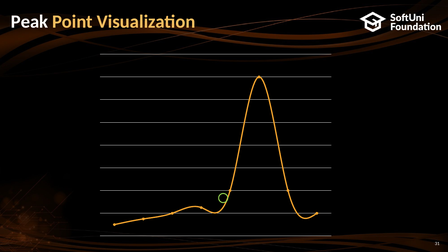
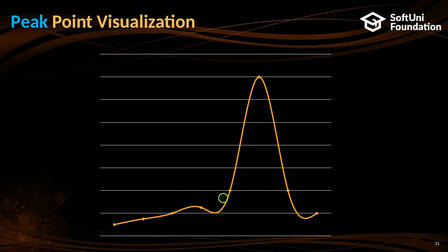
Peak colour: white -> light blue
